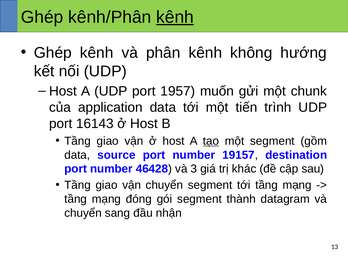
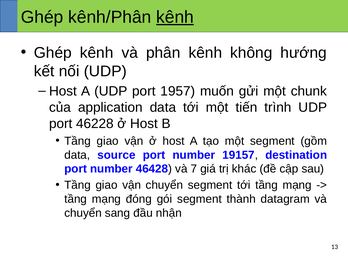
16143: 16143 -> 46228
tạo underline: present -> none
3: 3 -> 7
